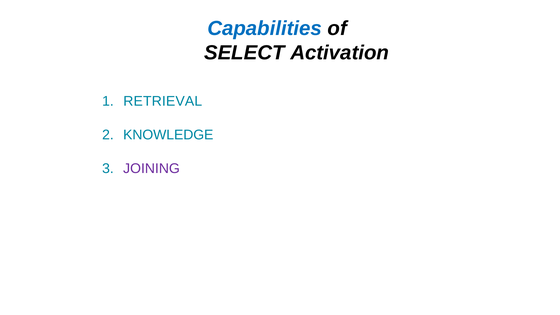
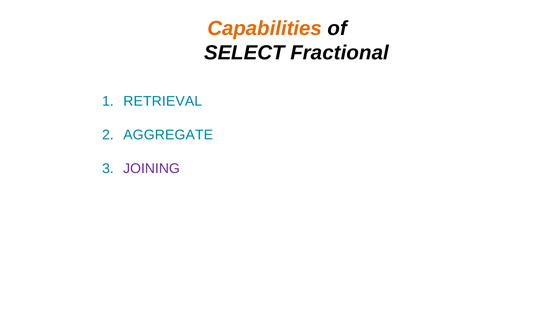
Capabilities colour: blue -> orange
Activation: Activation -> Fractional
KNOWLEDGE: KNOWLEDGE -> AGGREGATE
